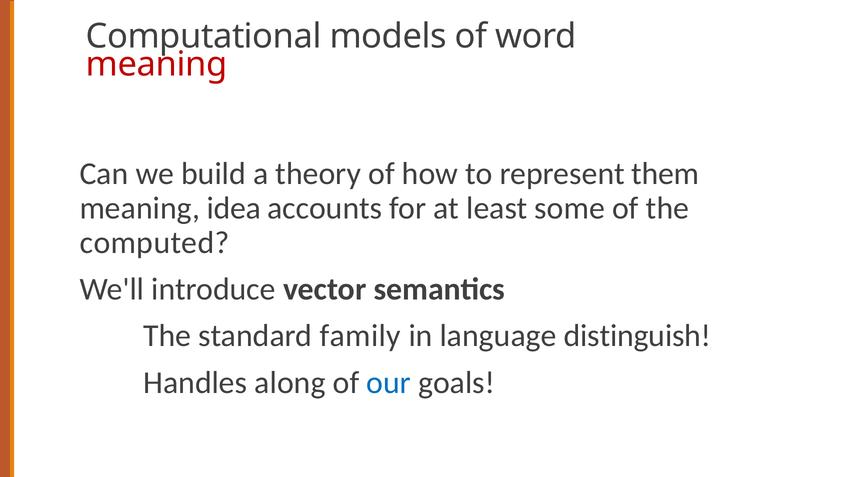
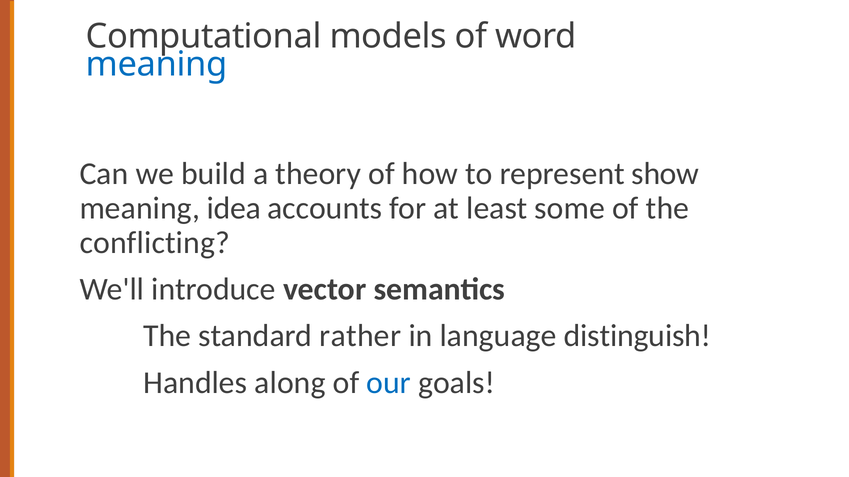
meaning at (157, 65) colour: red -> blue
them: them -> show
computed: computed -> conflicting
family: family -> rather
